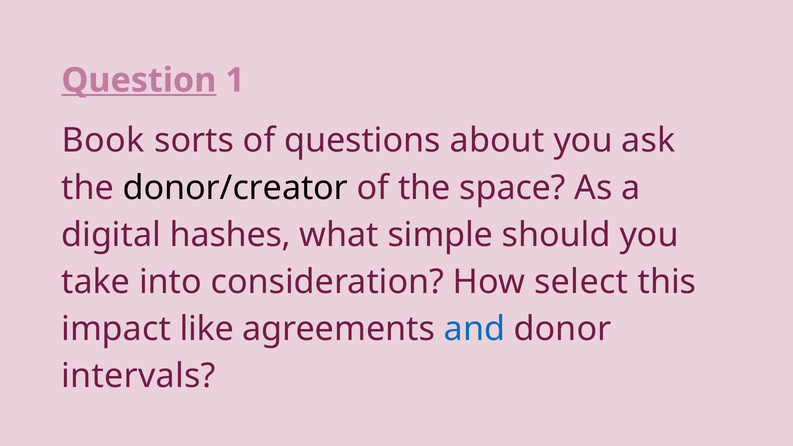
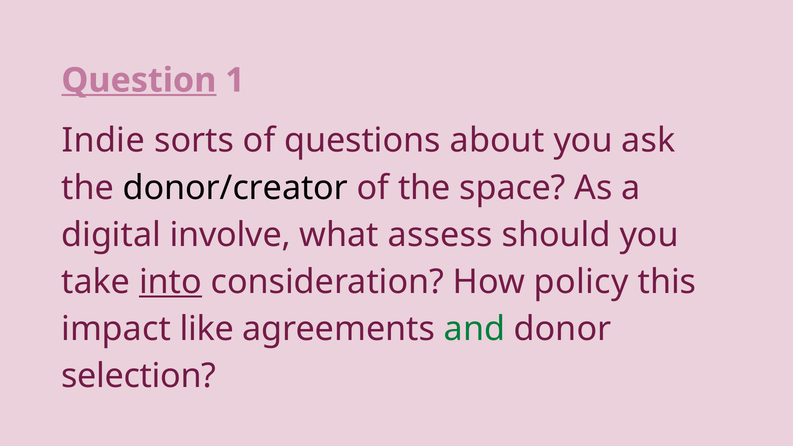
Book: Book -> Indie
hashes: hashes -> involve
simple: simple -> assess
into underline: none -> present
select: select -> policy
and colour: blue -> green
intervals: intervals -> selection
